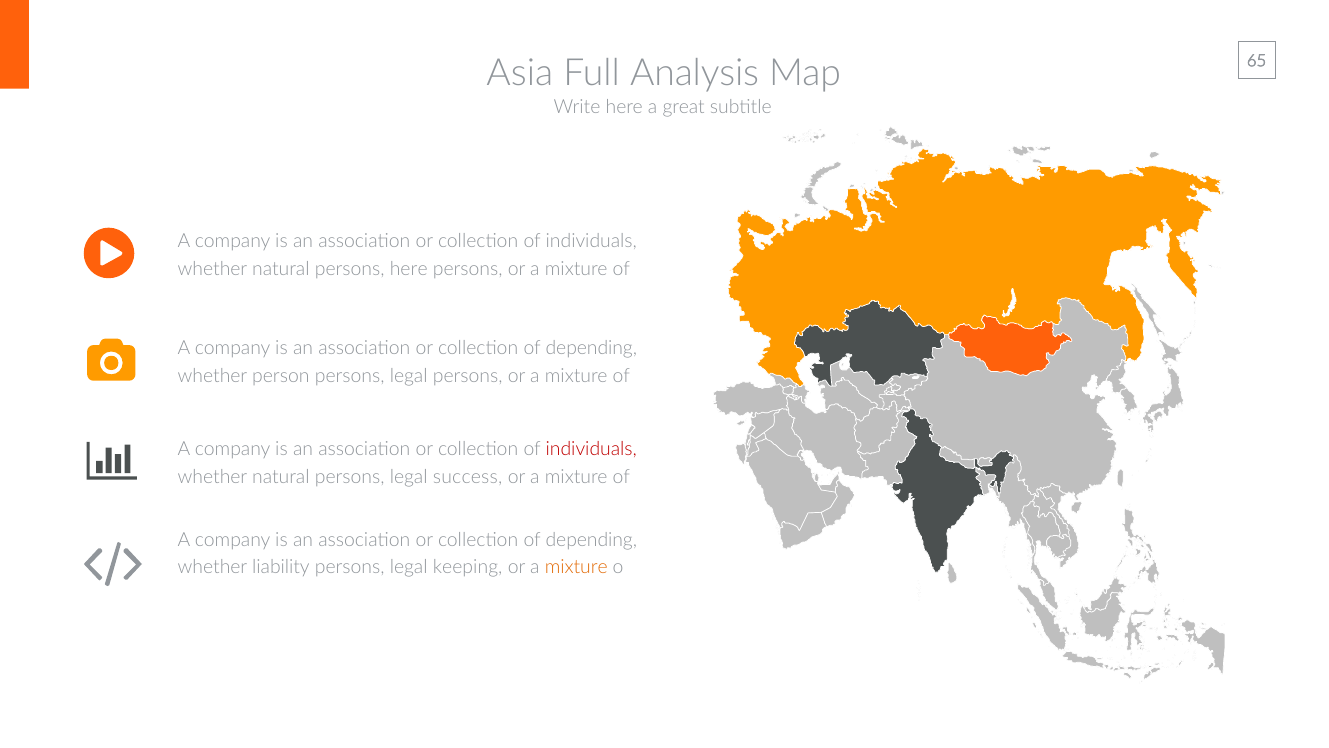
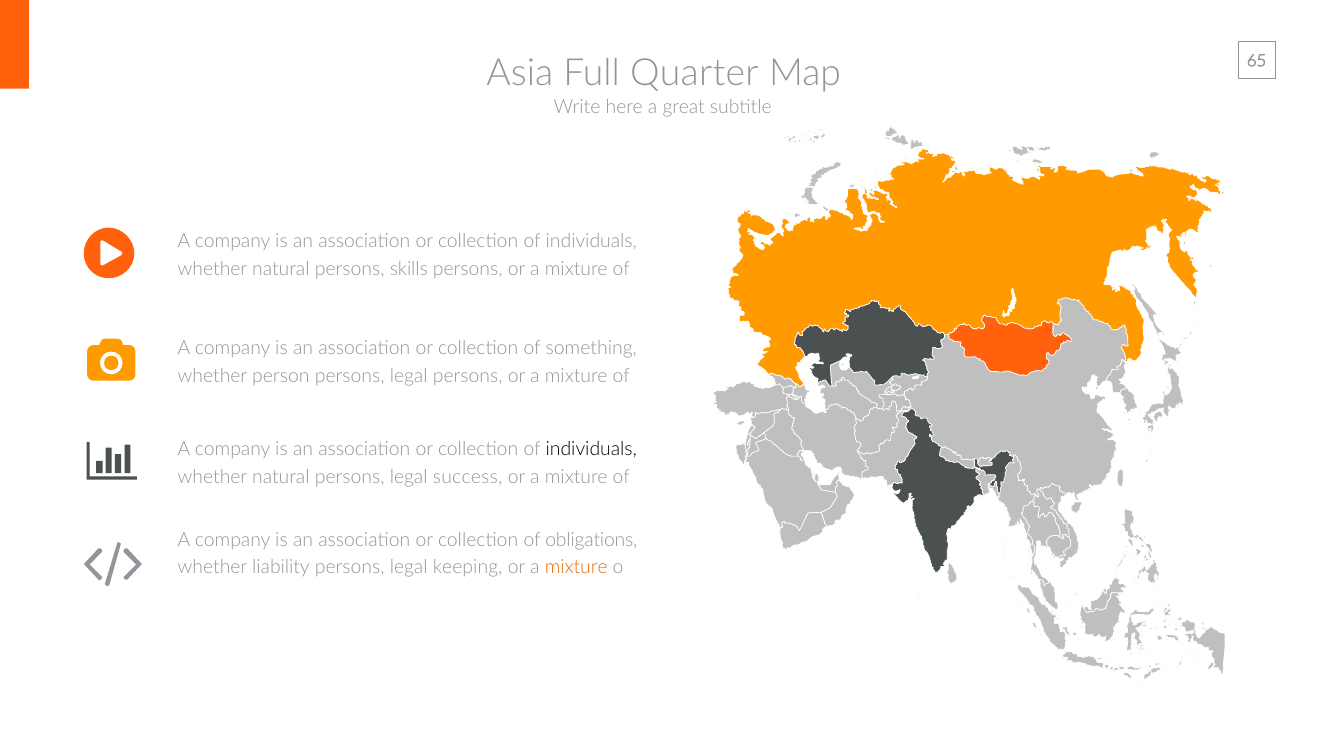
Analysis: Analysis -> Quarter
persons here: here -> skills
depending at (591, 348): depending -> something
individuals at (591, 449) colour: red -> black
depending at (591, 539): depending -> obligations
